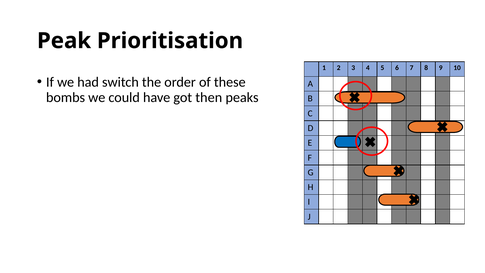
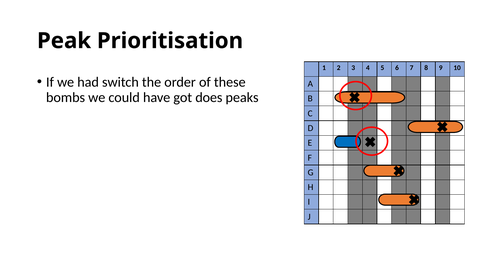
then: then -> does
